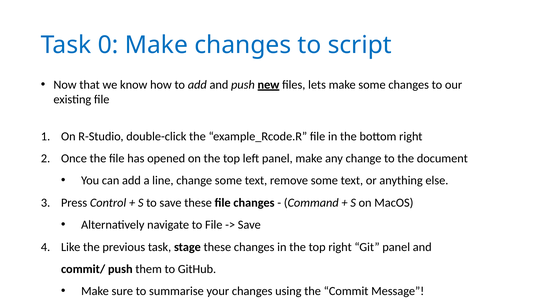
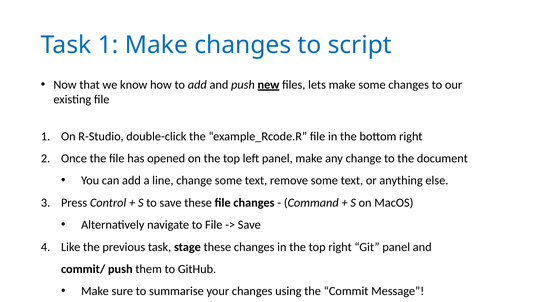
Task 0: 0 -> 1
